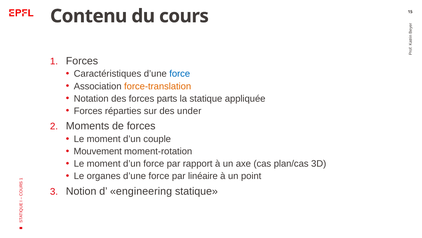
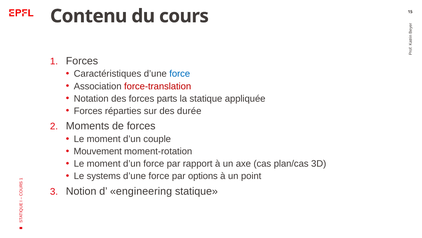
force-translation colour: orange -> red
under: under -> durée
organes: organes -> systems
linéaire: linéaire -> options
